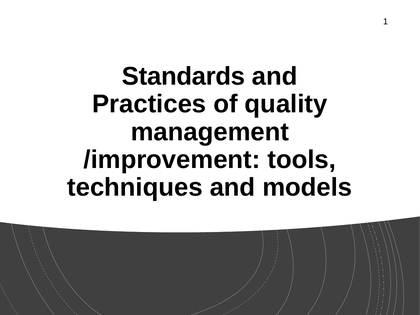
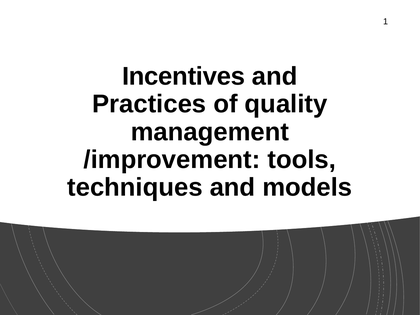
Standards: Standards -> Incentives
